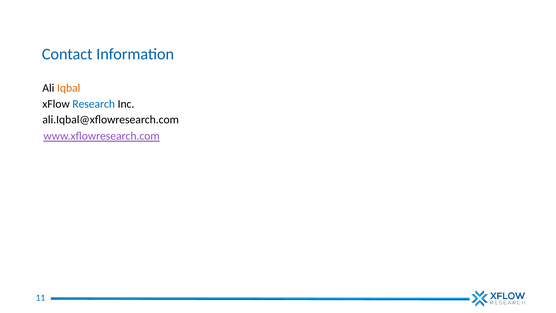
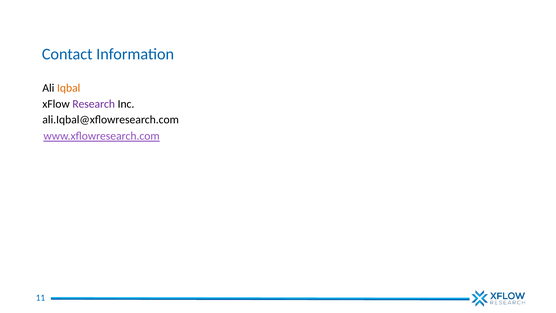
Research colour: blue -> purple
